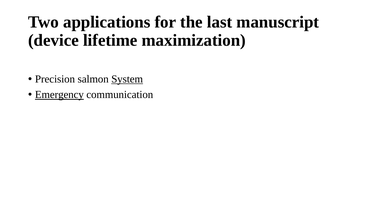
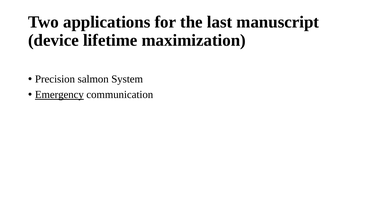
System underline: present -> none
